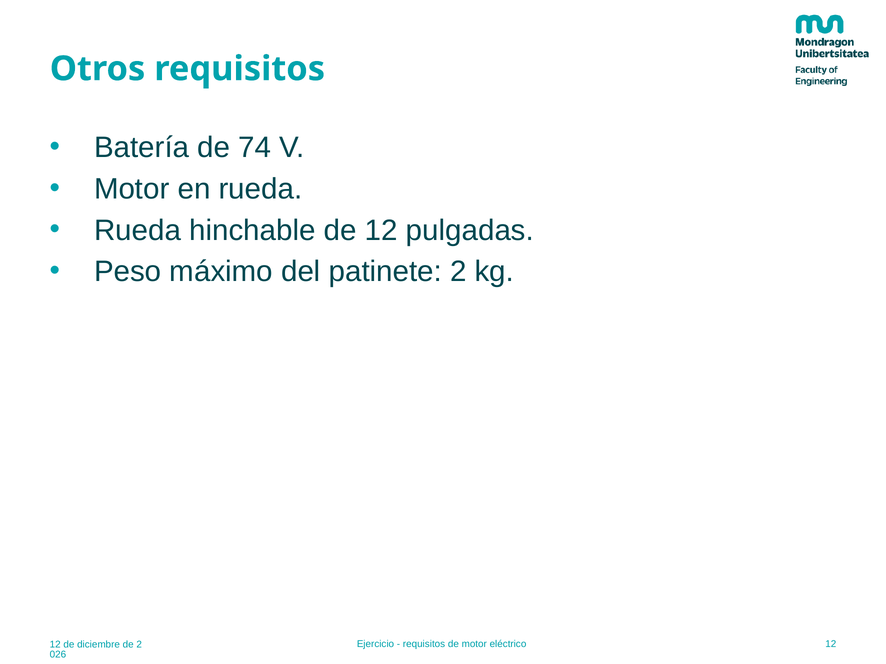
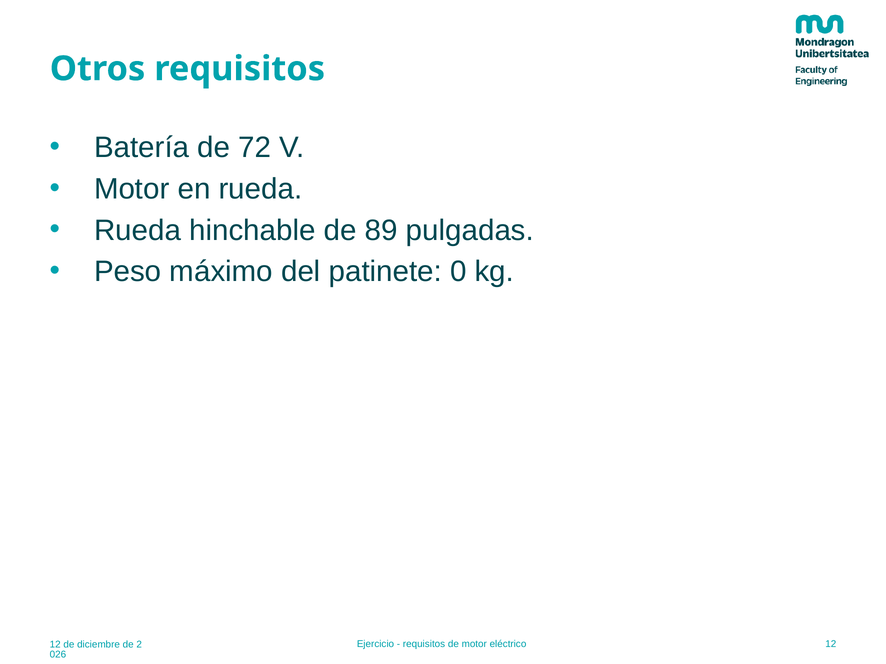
74: 74 -> 72
de 12: 12 -> 89
patinete 2: 2 -> 0
